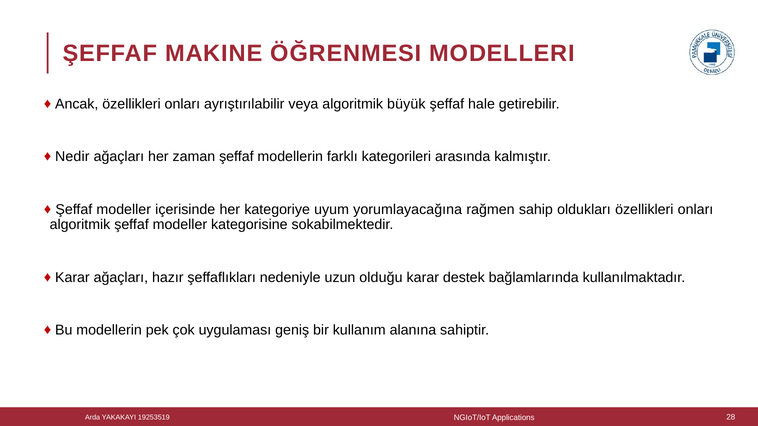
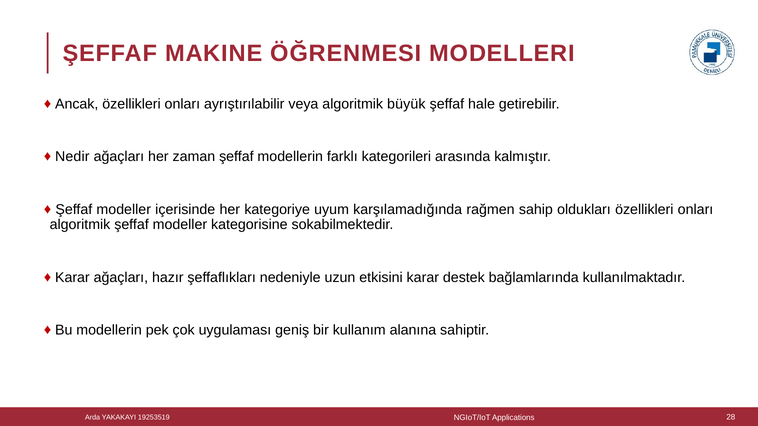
yorumlayacağına: yorumlayacağına -> karşılamadığında
olduğu: olduğu -> etkisini
